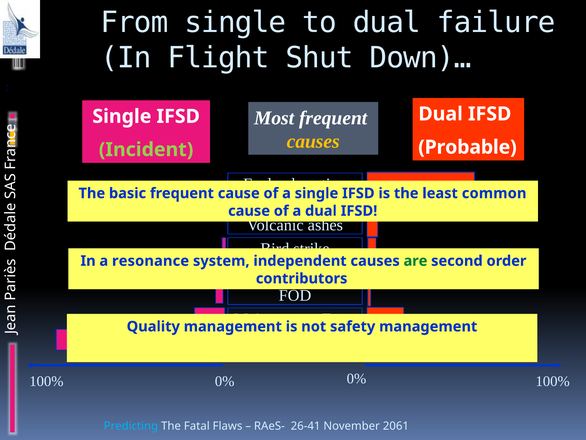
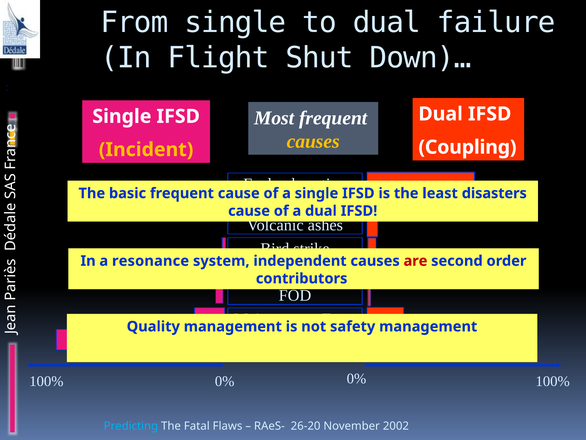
Probable: Probable -> Coupling
Incident colour: light green -> yellow
common: common -> disasters
are colour: green -> red
26-41: 26-41 -> 26-20
2061: 2061 -> 2002
